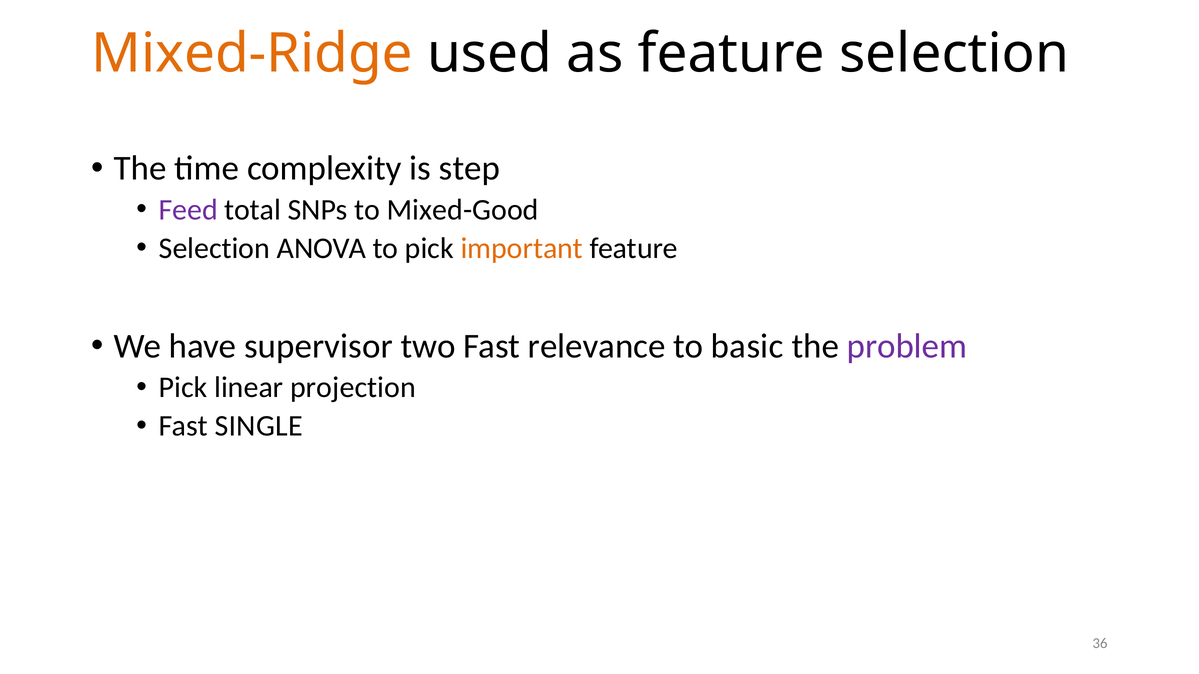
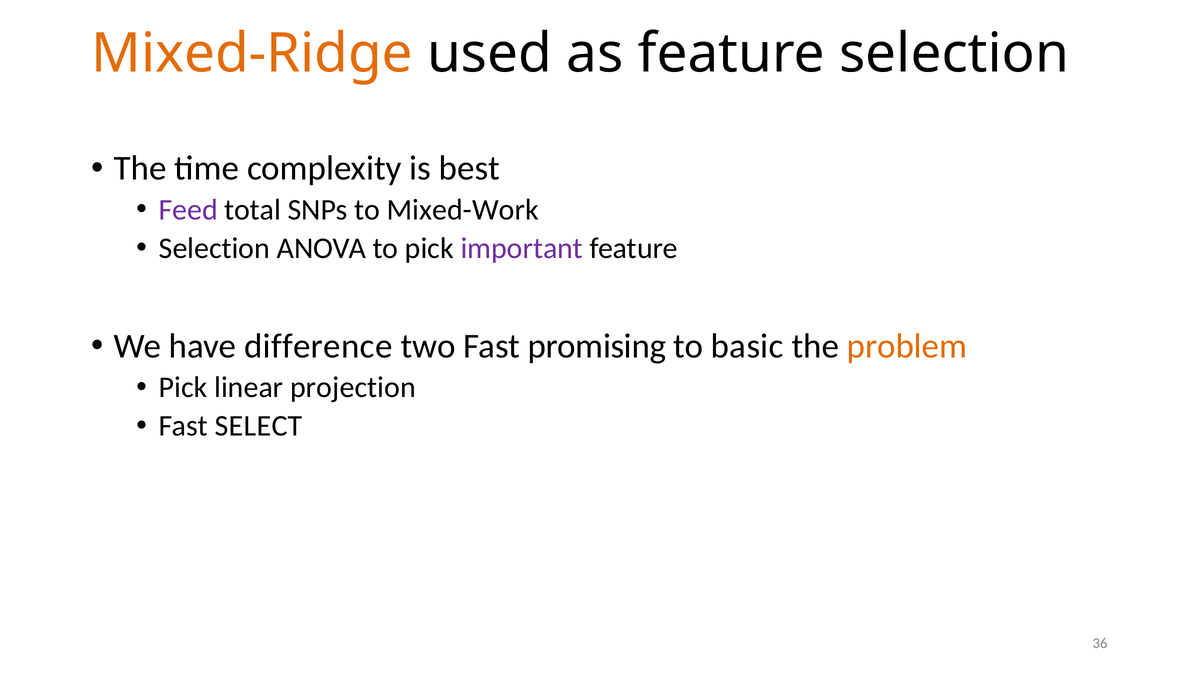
step: step -> best
Mixed-Good: Mixed-Good -> Mixed-Work
important colour: orange -> purple
supervisor: supervisor -> difference
relevance: relevance -> promising
problem colour: purple -> orange
SINGLE: SINGLE -> SELECT
